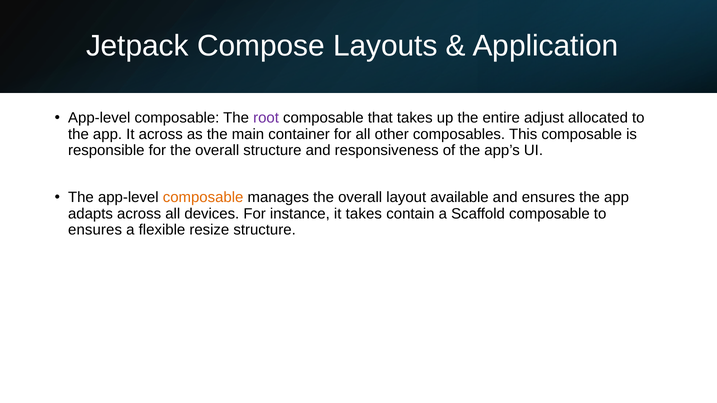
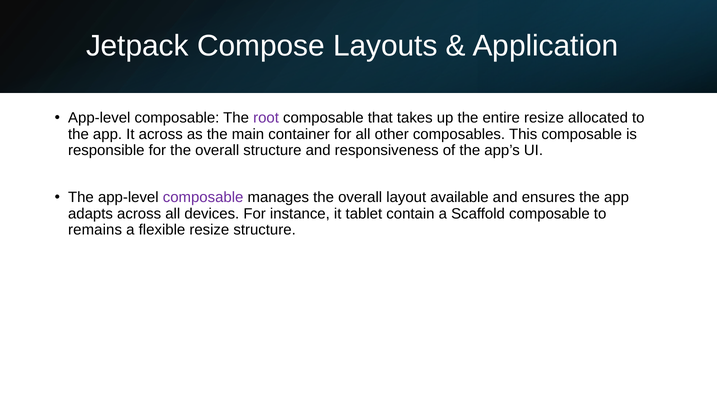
entire adjust: adjust -> resize
composable at (203, 198) colour: orange -> purple
it takes: takes -> tablet
ensures at (95, 230): ensures -> remains
